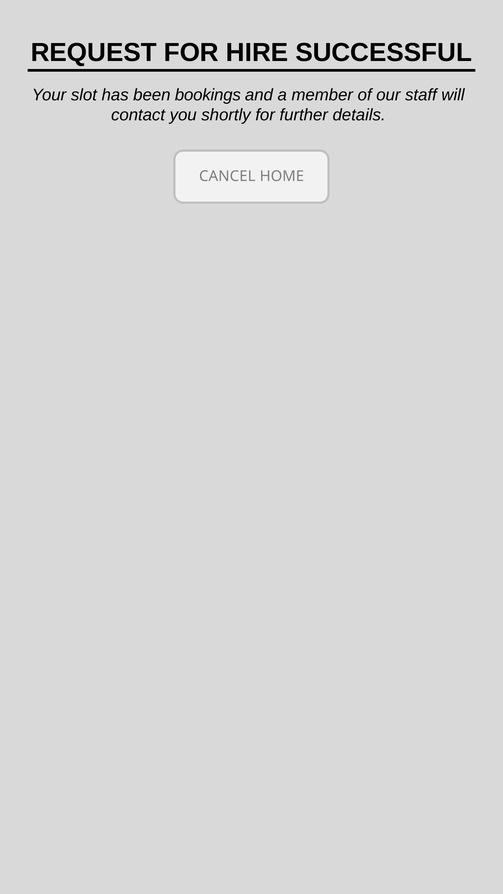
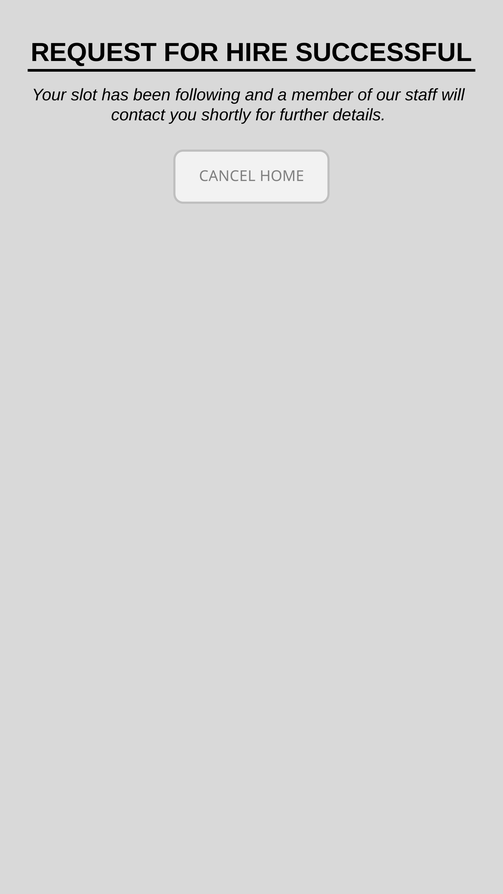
bookings: bookings -> following
